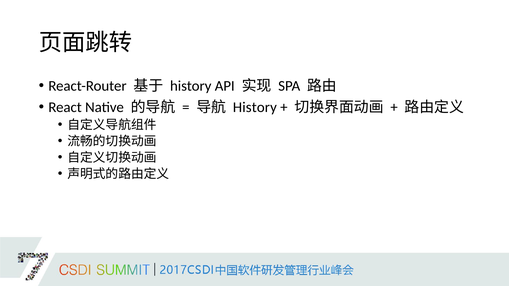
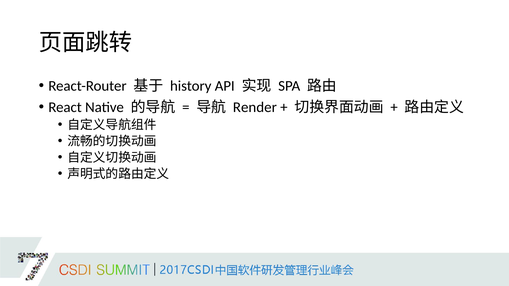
History at (255, 107): History -> Render
